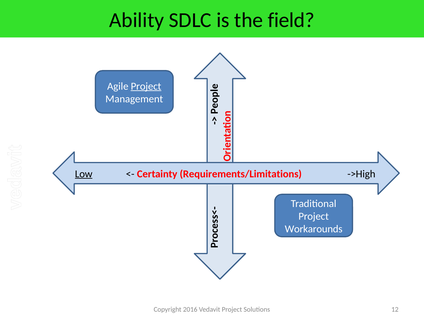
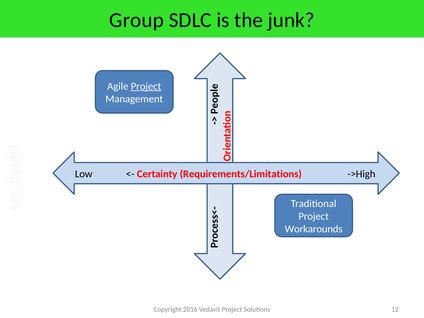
Ability: Ability -> Group
field: field -> junk
Low underline: present -> none
